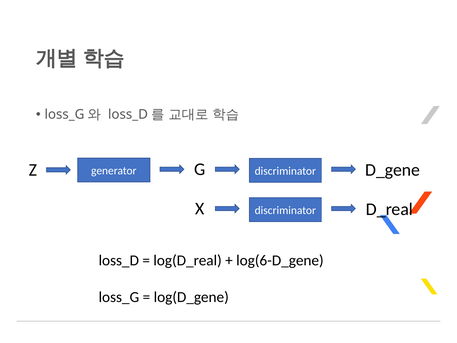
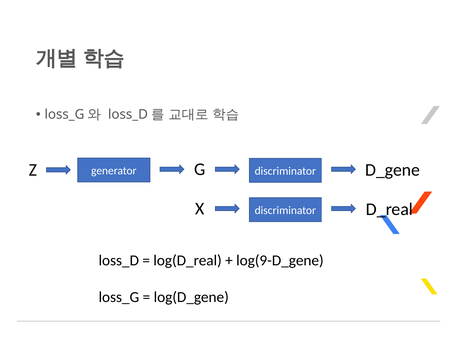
log(6-D_gene: log(6-D_gene -> log(9-D_gene
